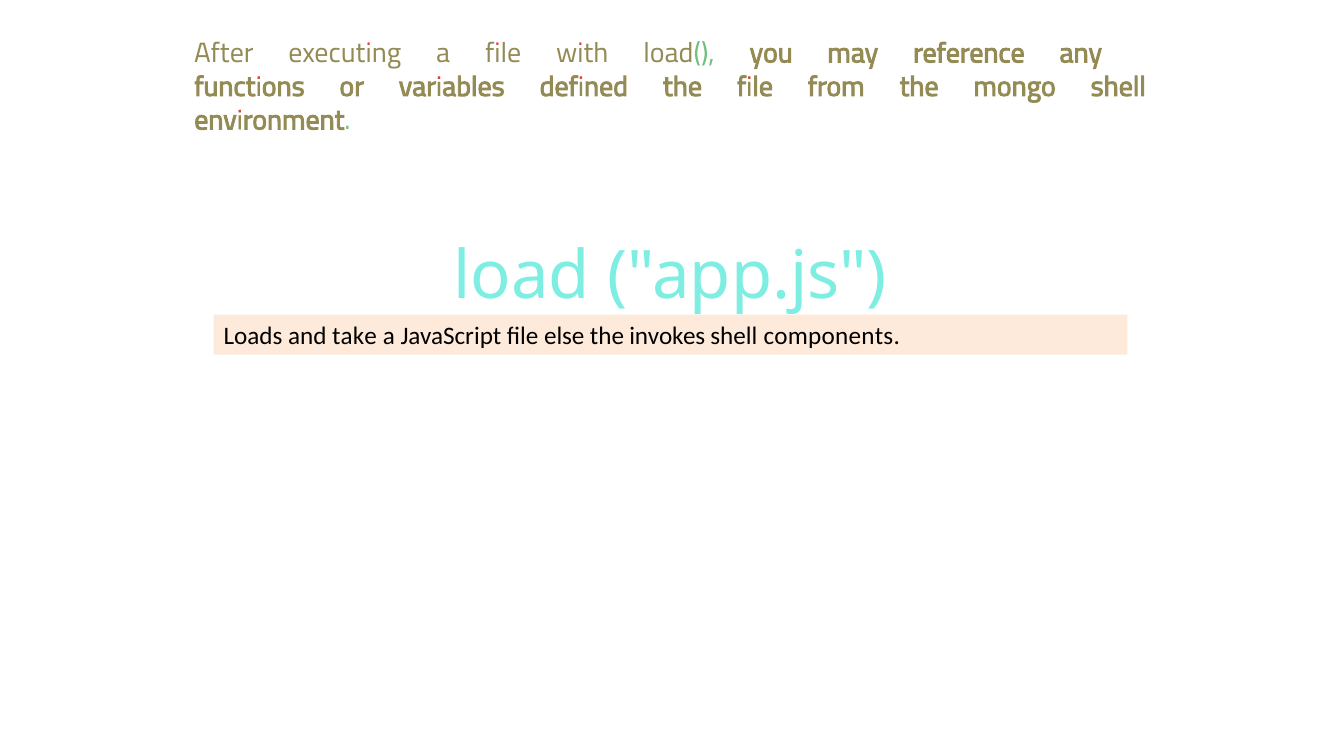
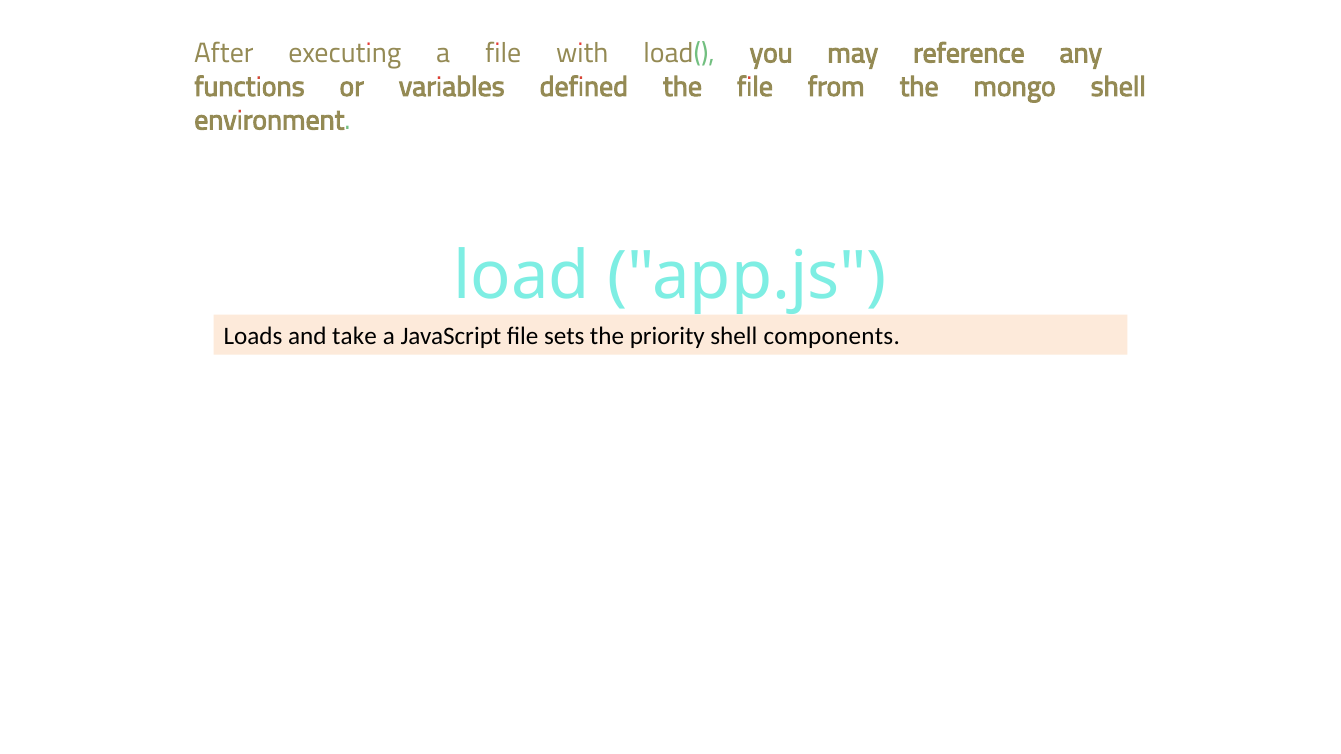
else: else -> sets
invokes: invokes -> priority
